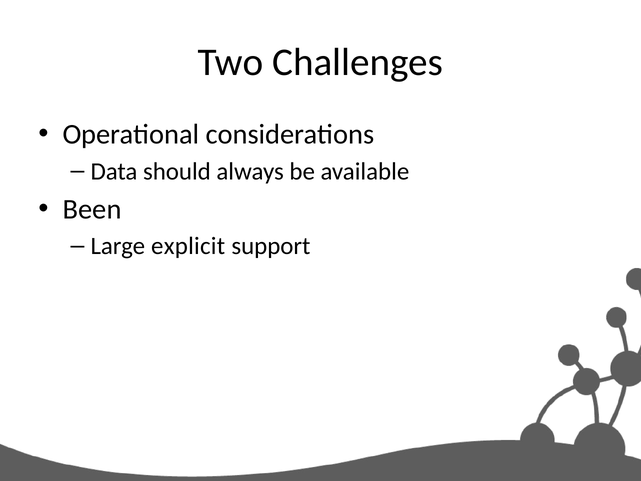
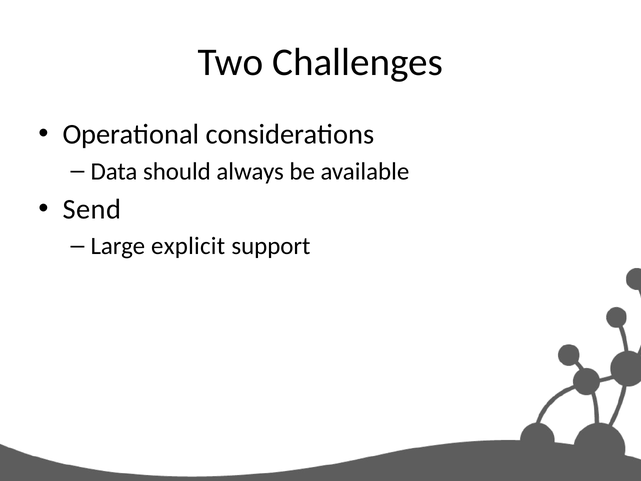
Been: Been -> Send
